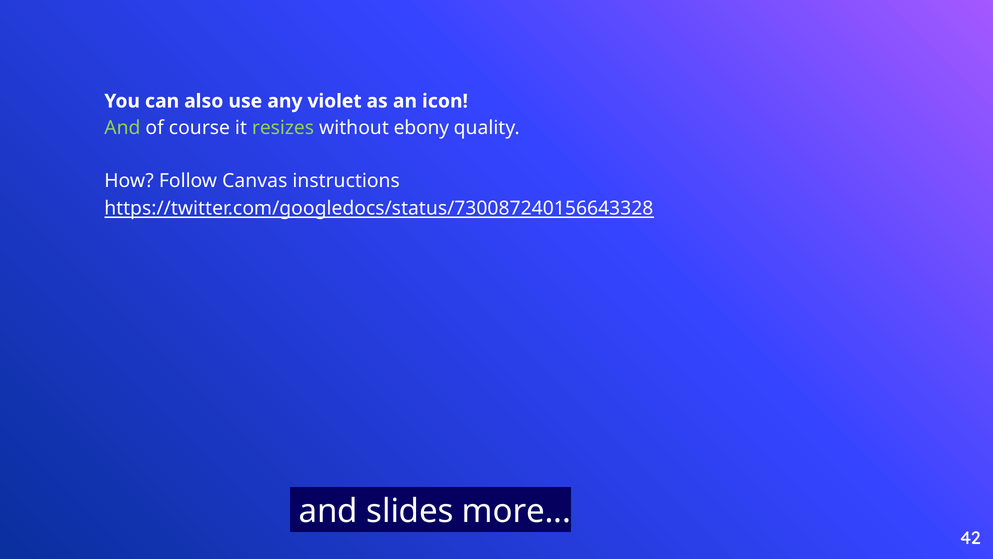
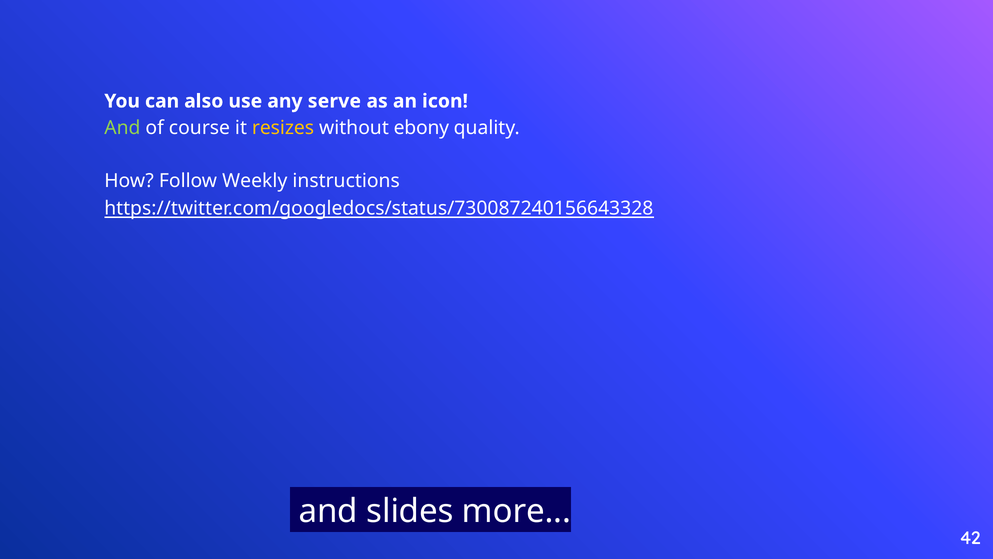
violet: violet -> serve
resizes colour: light green -> yellow
Canvas: Canvas -> Weekly
